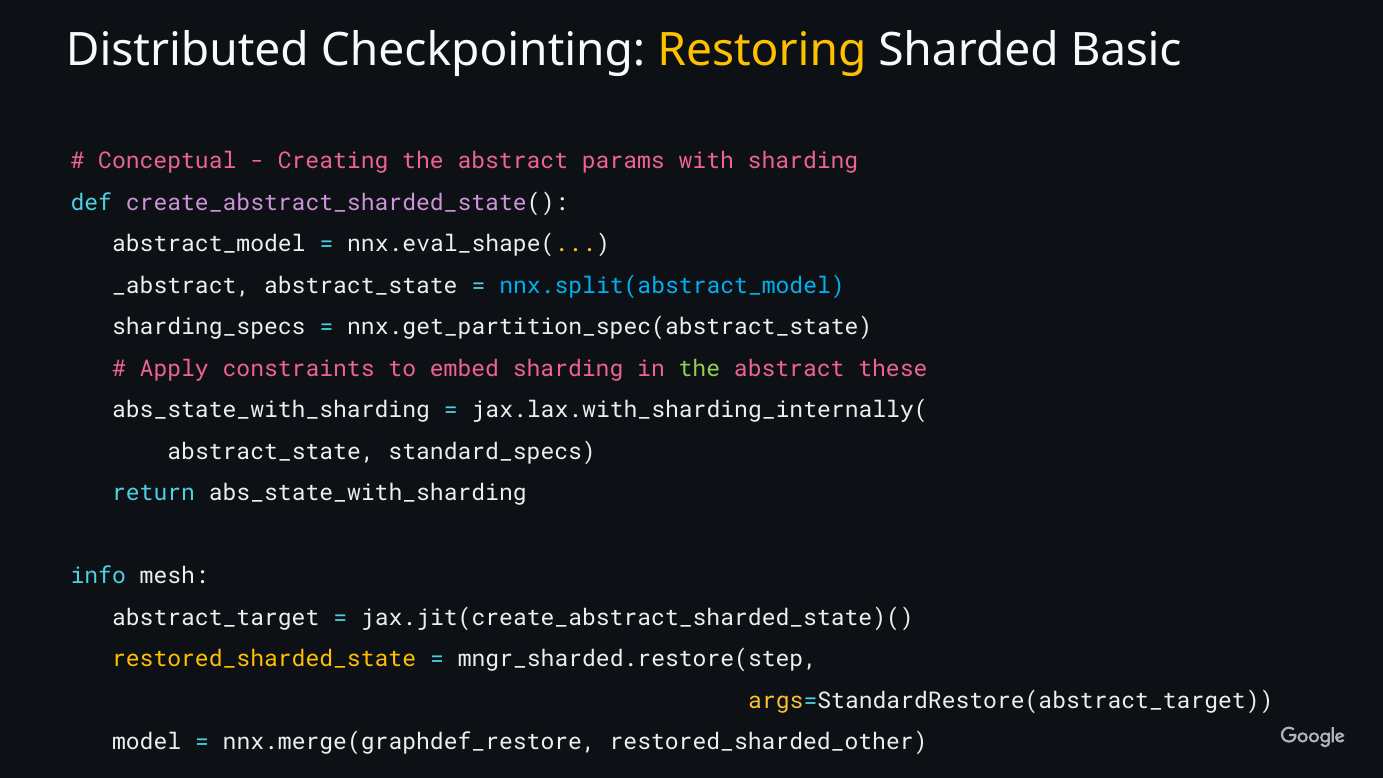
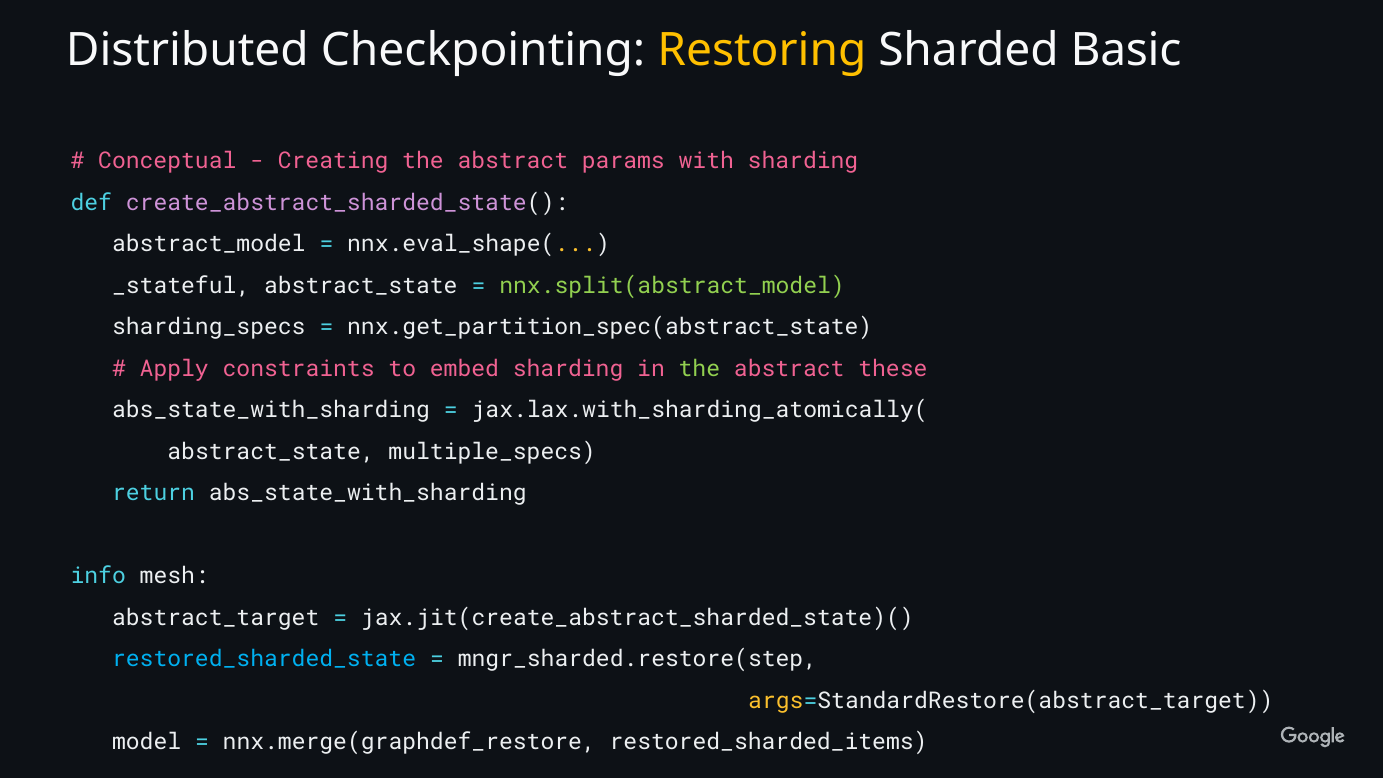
_abstract: _abstract -> _stateful
nnx.split(abstract_model colour: light blue -> light green
jax.lax.with_sharding_internally(: jax.lax.with_sharding_internally( -> jax.lax.with_sharding_atomically(
standard_specs: standard_specs -> multiple_specs
restored_sharded_state colour: yellow -> light blue
restored_sharded_other: restored_sharded_other -> restored_sharded_items
